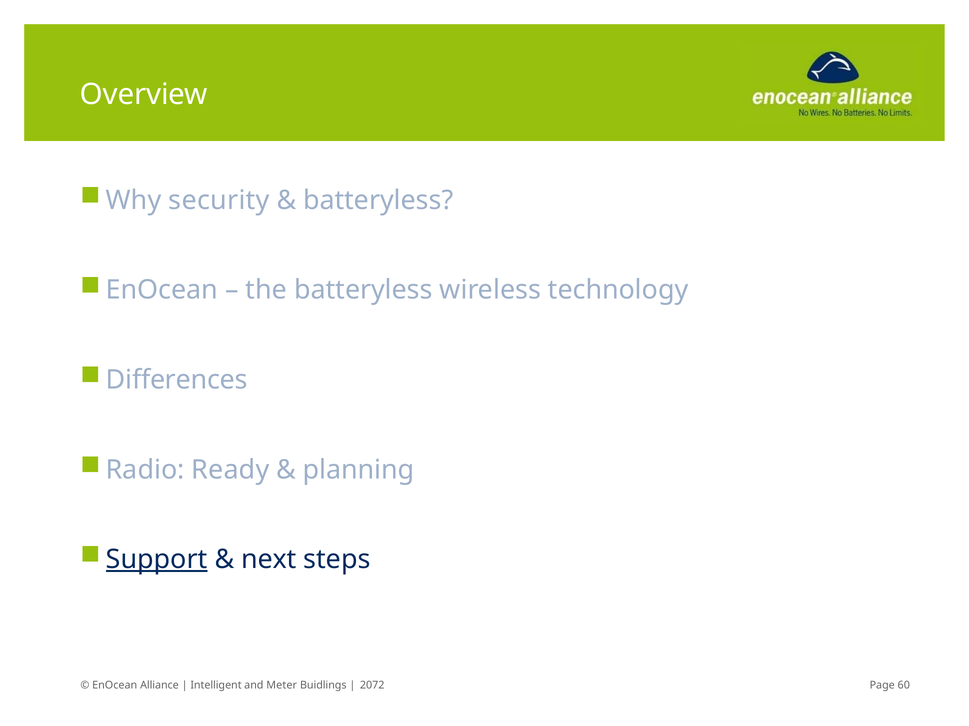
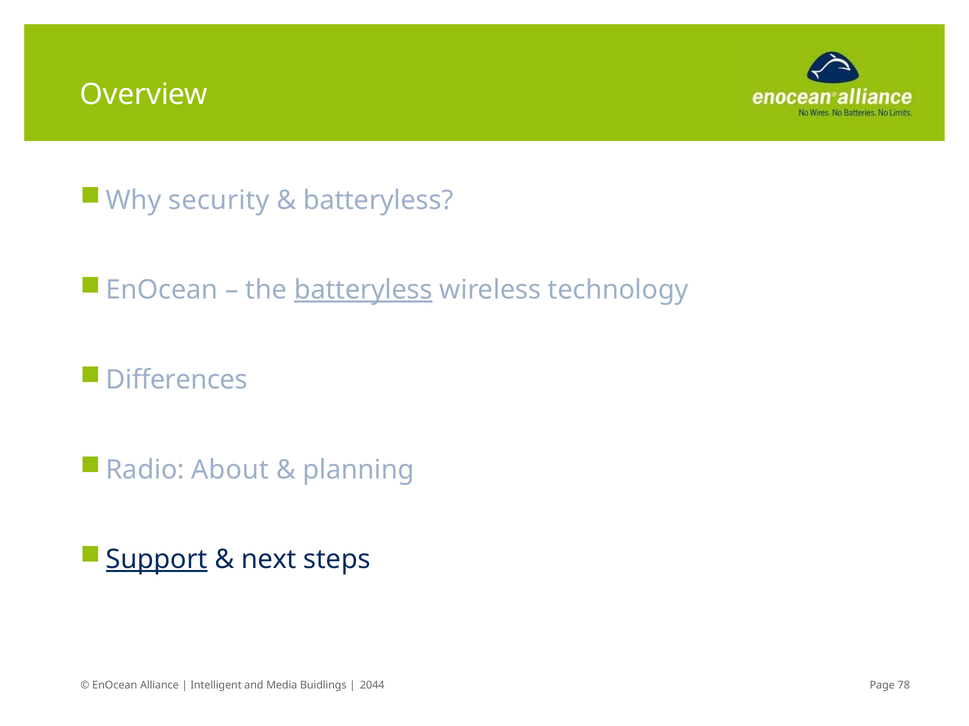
batteryless at (363, 290) underline: none -> present
Ready: Ready -> About
Meter: Meter -> Media
2072: 2072 -> 2044
60: 60 -> 78
